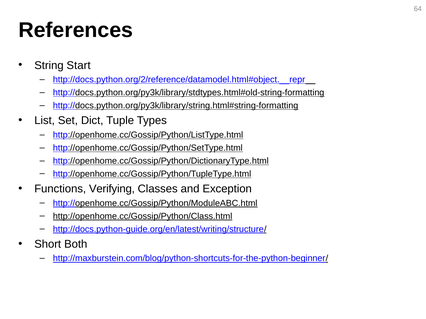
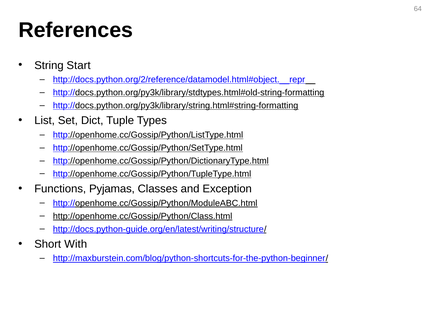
Verifying: Verifying -> Pyjamas
Both: Both -> With
